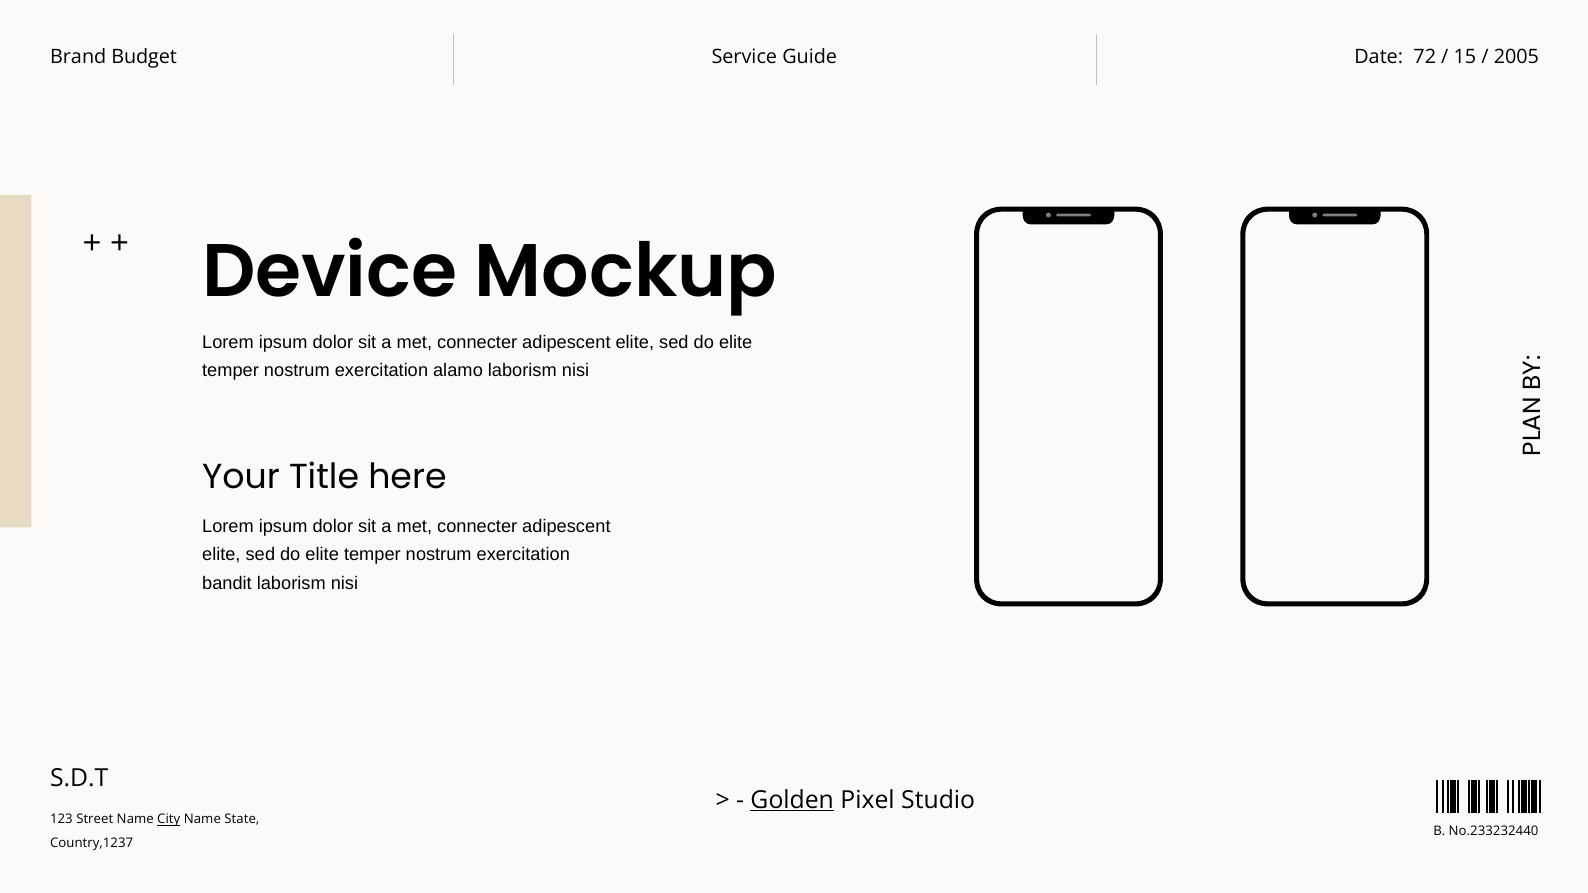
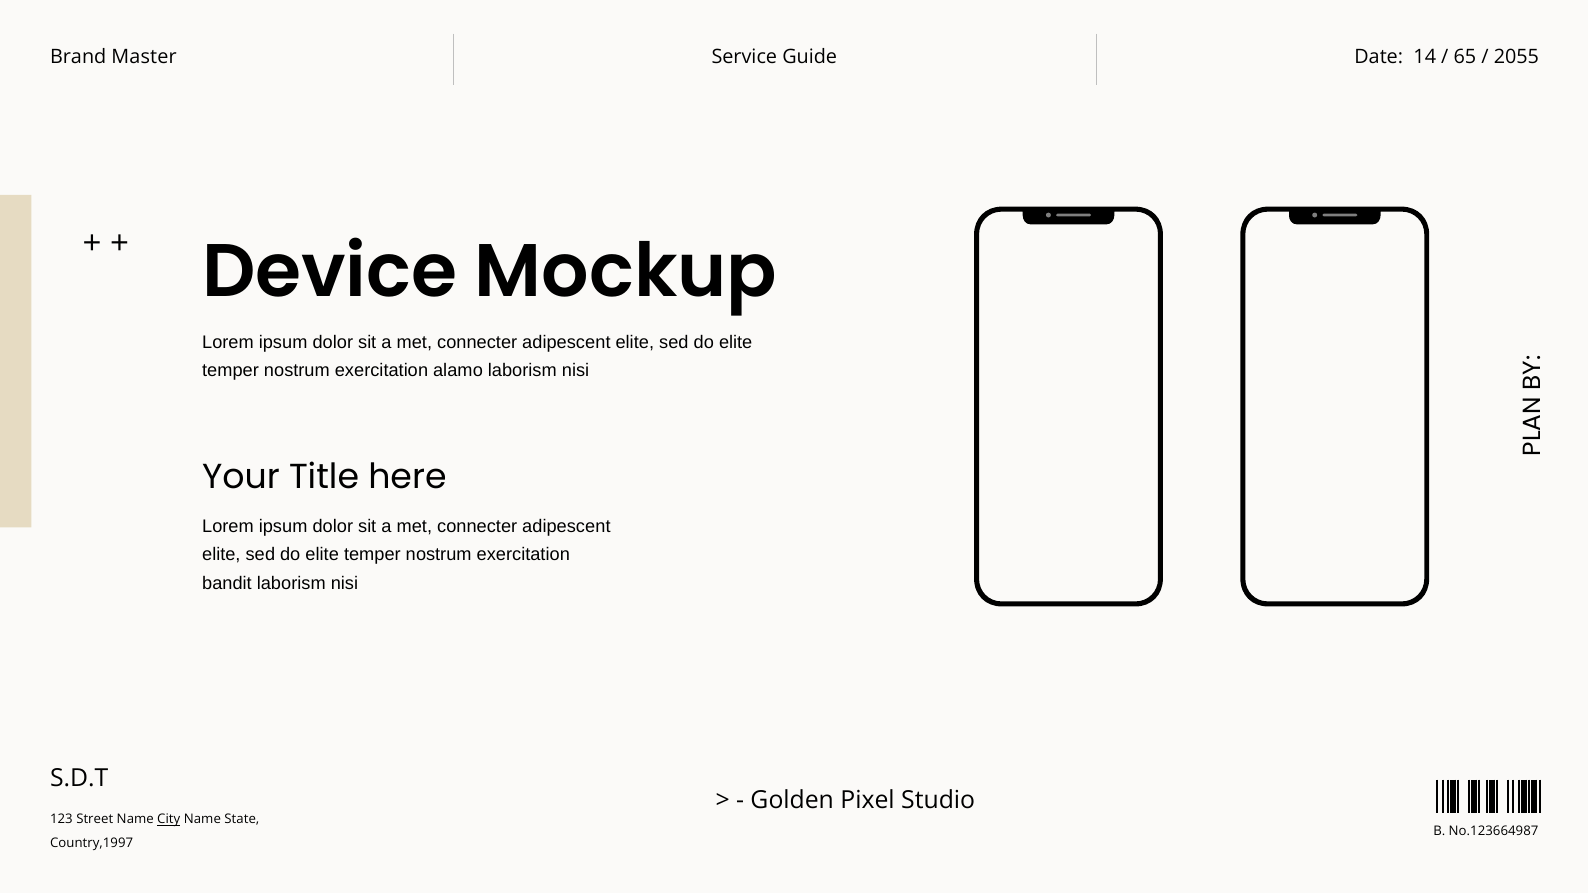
Budget: Budget -> Master
72: 72 -> 14
15: 15 -> 65
2005: 2005 -> 2055
Golden underline: present -> none
No.233232440: No.233232440 -> No.123664987
Country,1237: Country,1237 -> Country,1997
